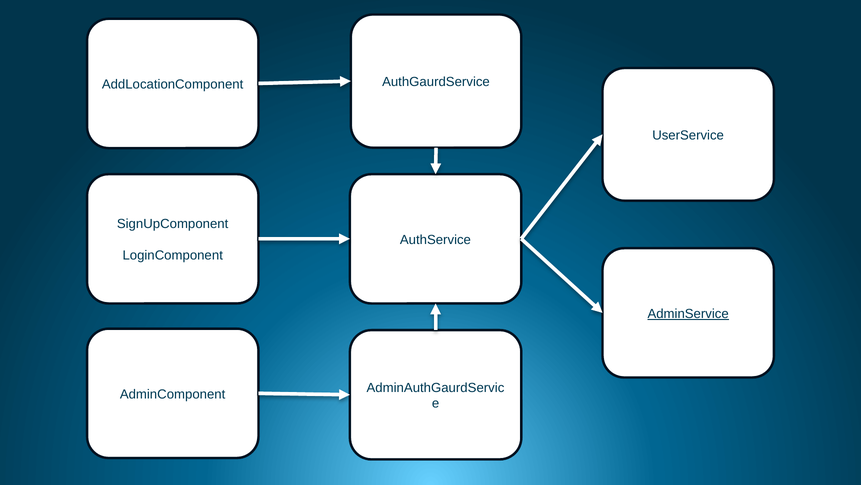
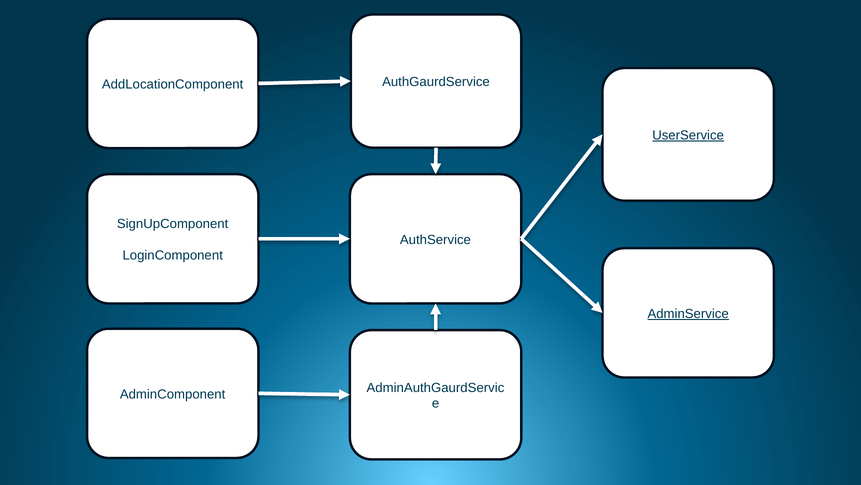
UserService underline: none -> present
